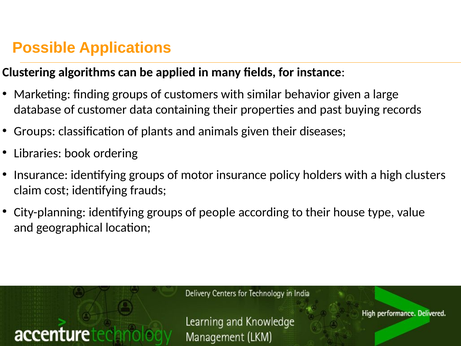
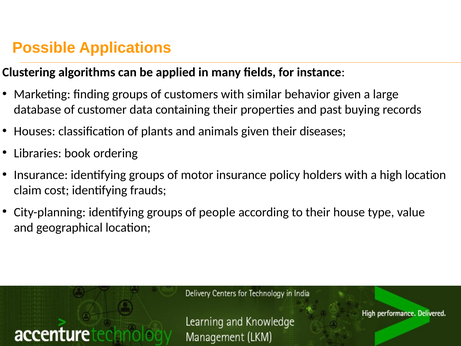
Groups at (35, 131): Groups -> Houses
high clusters: clusters -> location
